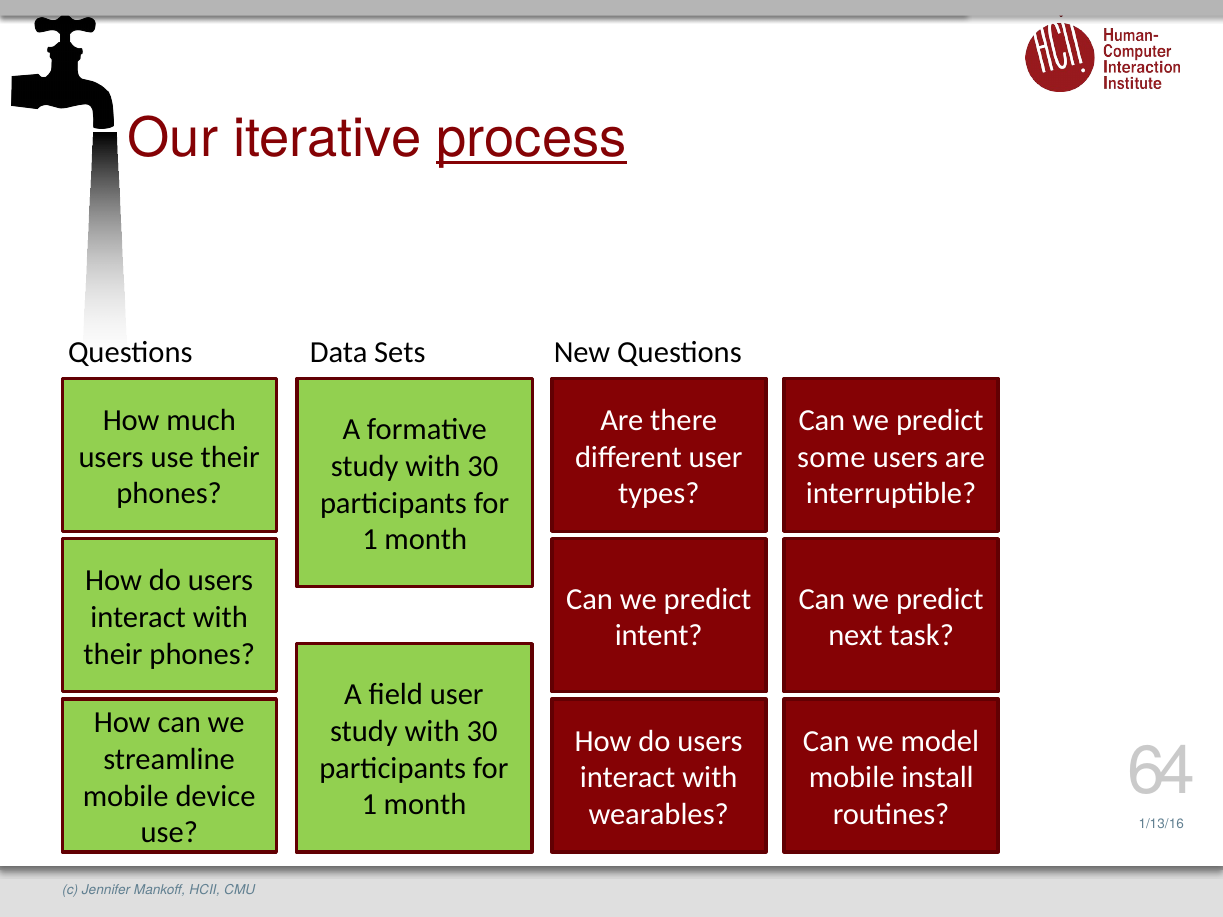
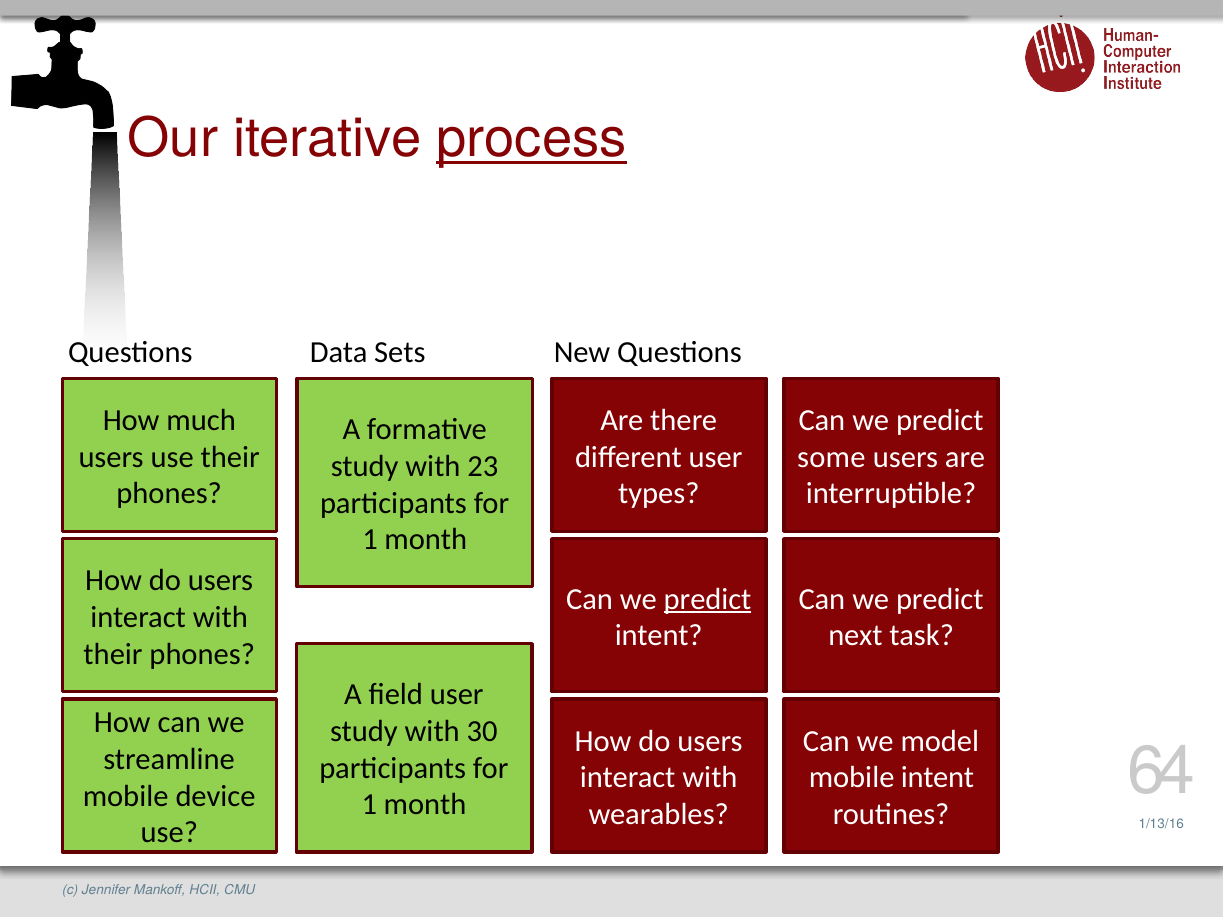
30 at (483, 467): 30 -> 23
predict at (708, 599) underline: none -> present
mobile install: install -> intent
